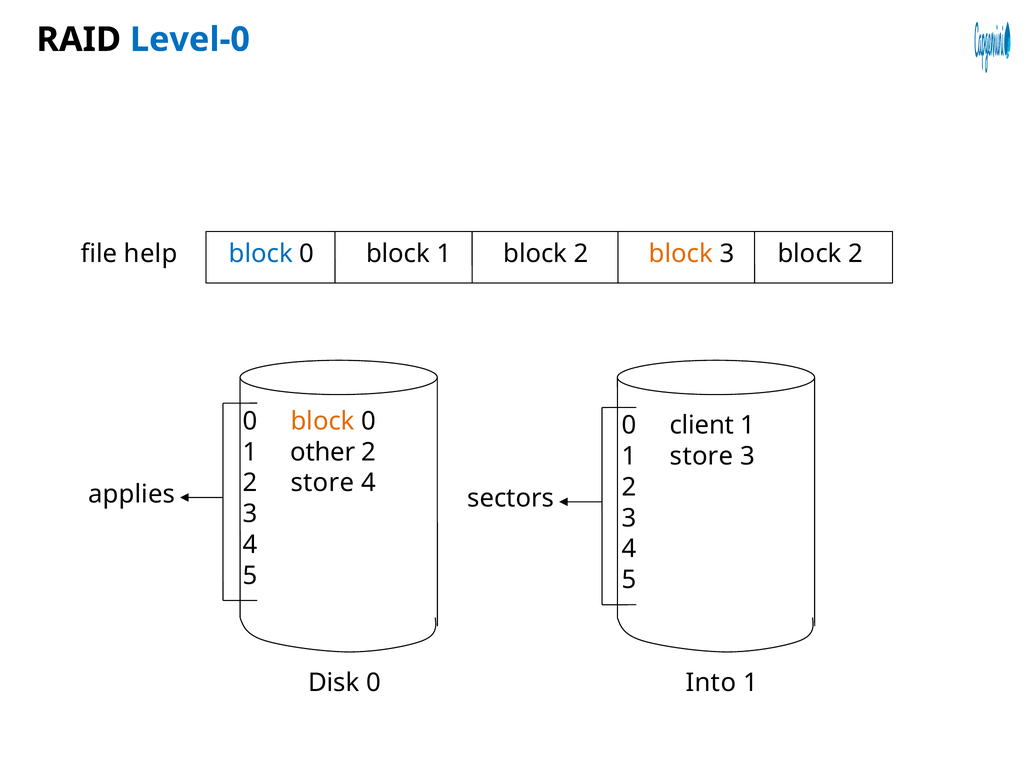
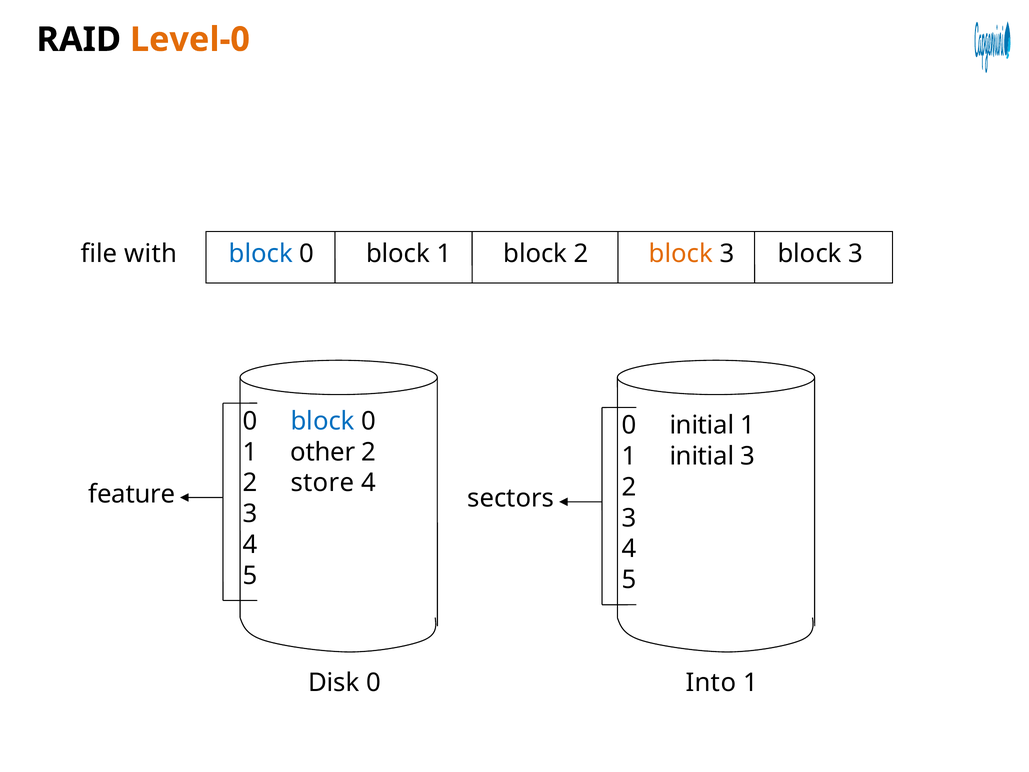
Level-0 colour: blue -> orange
help: help -> with
3 block 2: 2 -> 3
block at (323, 421) colour: orange -> blue
0 client: client -> initial
1 store: store -> initial
applies: applies -> feature
